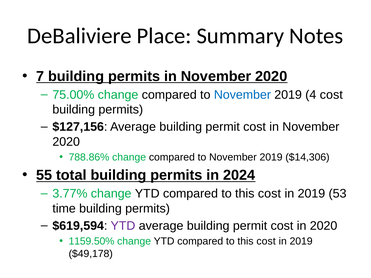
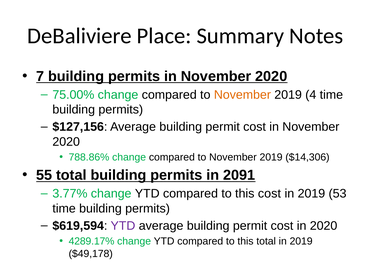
November at (242, 95) colour: blue -> orange
4 cost: cost -> time
2024: 2024 -> 2091
1159.50%: 1159.50% -> 4289.17%
cost at (266, 241): cost -> total
